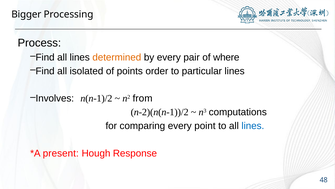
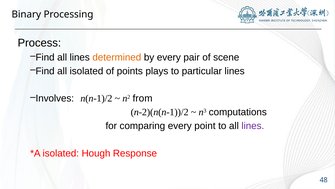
Bigger: Bigger -> Binary
where: where -> scene
order: order -> plays
lines at (253, 126) colour: blue -> purple
present at (61, 153): present -> isolated
